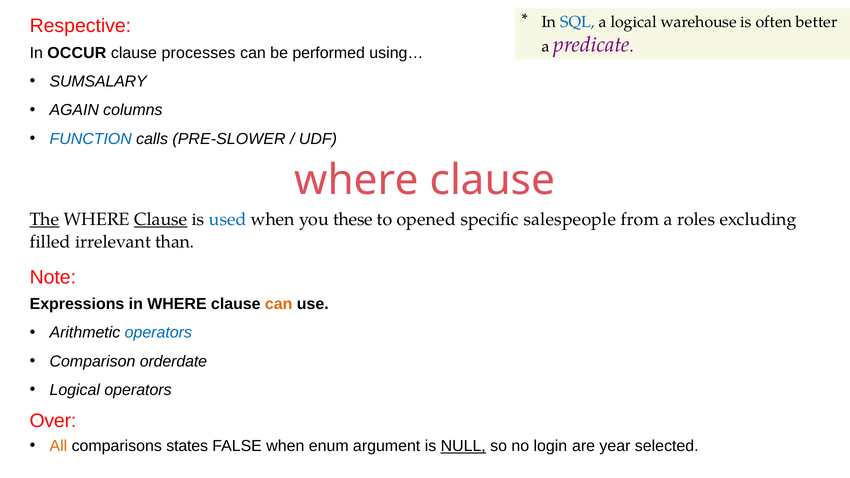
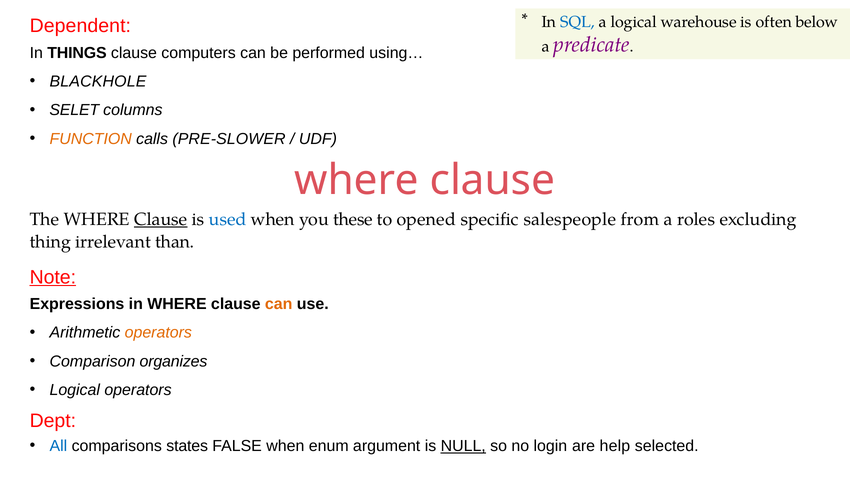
better: better -> below
Respective: Respective -> Dependent
OCCUR: OCCUR -> THINGS
processes: processes -> computers
SUMSALARY: SUMSALARY -> BLACKHOLE
AGAIN: AGAIN -> SELET
FUNCTION colour: blue -> orange
The underline: present -> none
filled: filled -> thing
Note underline: none -> present
operators at (158, 333) colour: blue -> orange
orderdate: orderdate -> organizes
Over: Over -> Dept
All colour: orange -> blue
year: year -> help
